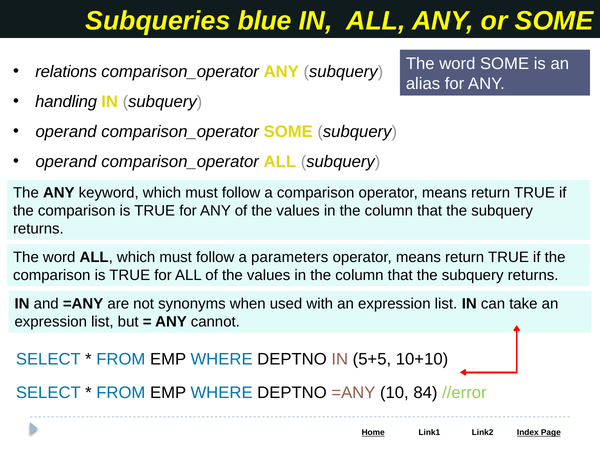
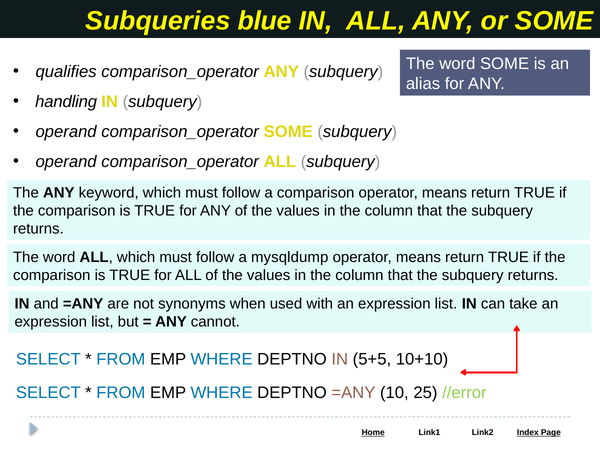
relations: relations -> qualifies
parameters: parameters -> mysqldump
84: 84 -> 25
